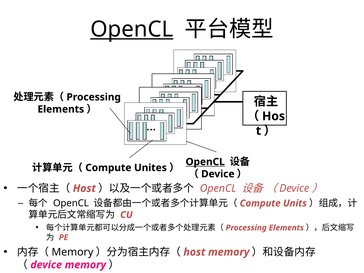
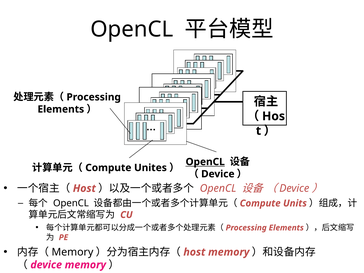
OpenCL at (132, 29) underline: present -> none
